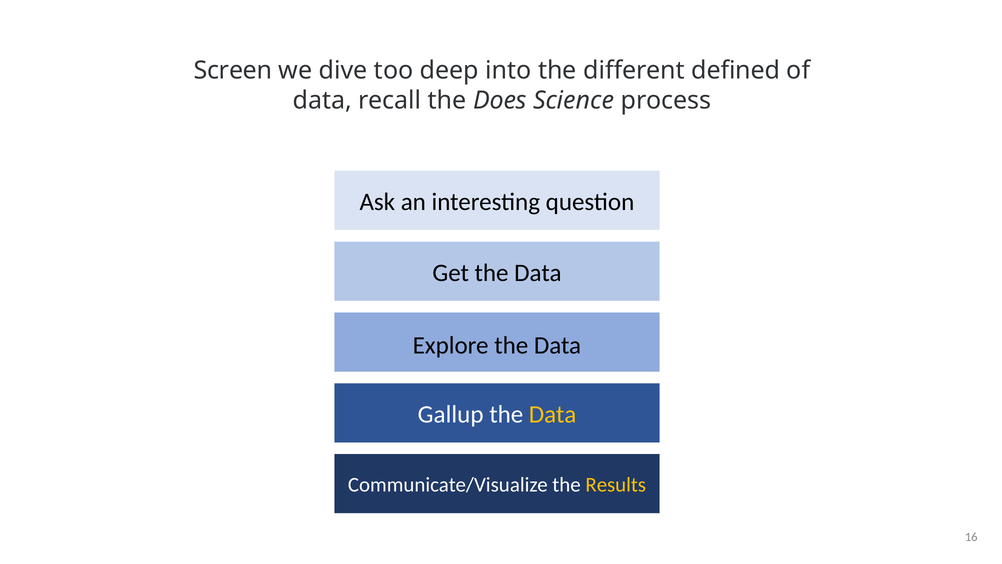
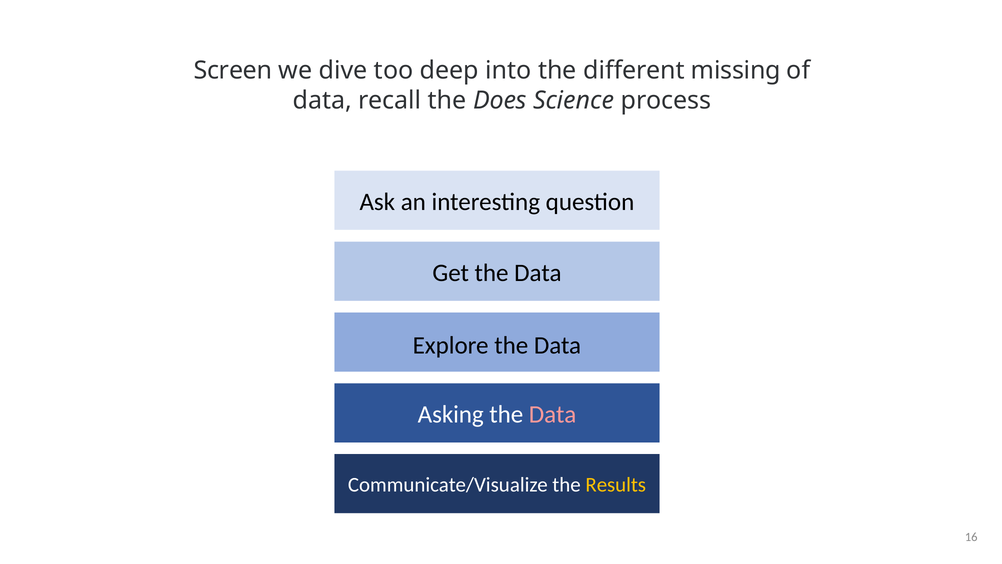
defined: defined -> missing
Gallup: Gallup -> Asking
Data at (553, 414) colour: yellow -> pink
